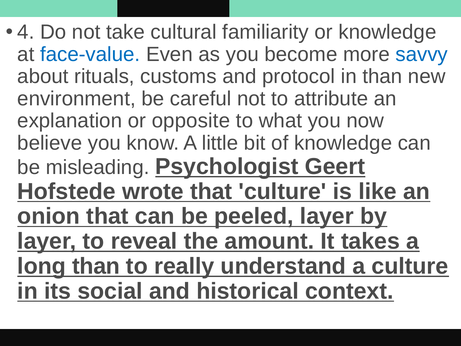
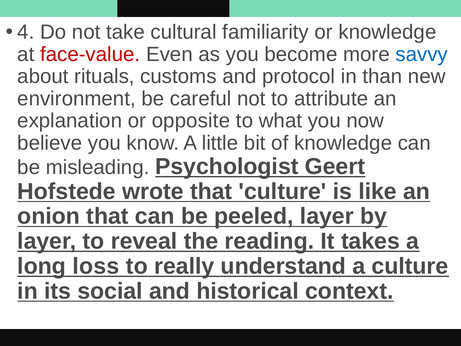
face-value colour: blue -> red
amount: amount -> reading
long than: than -> loss
